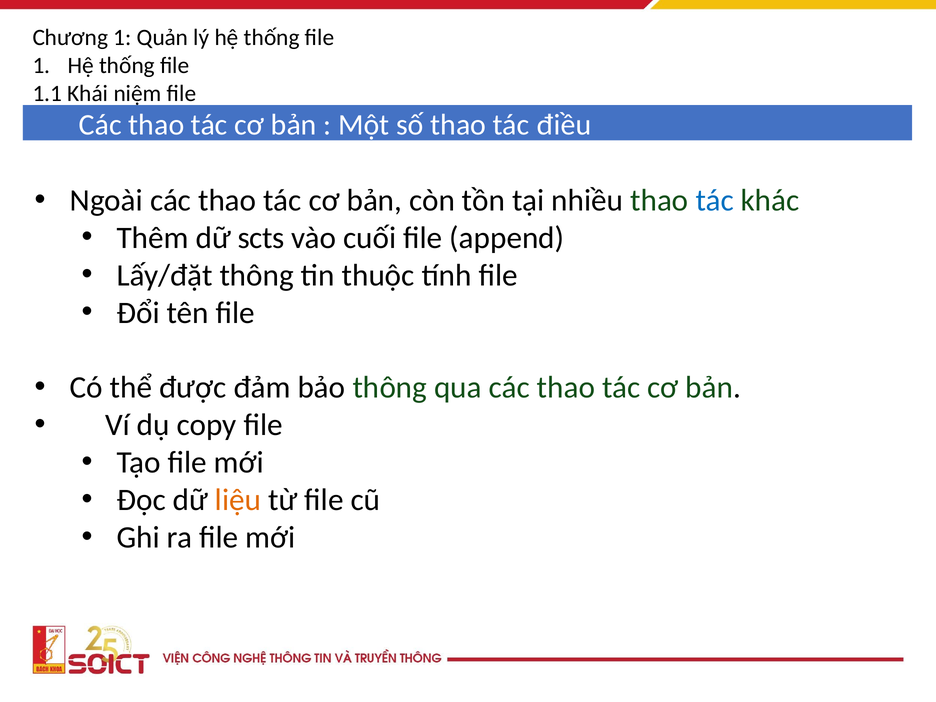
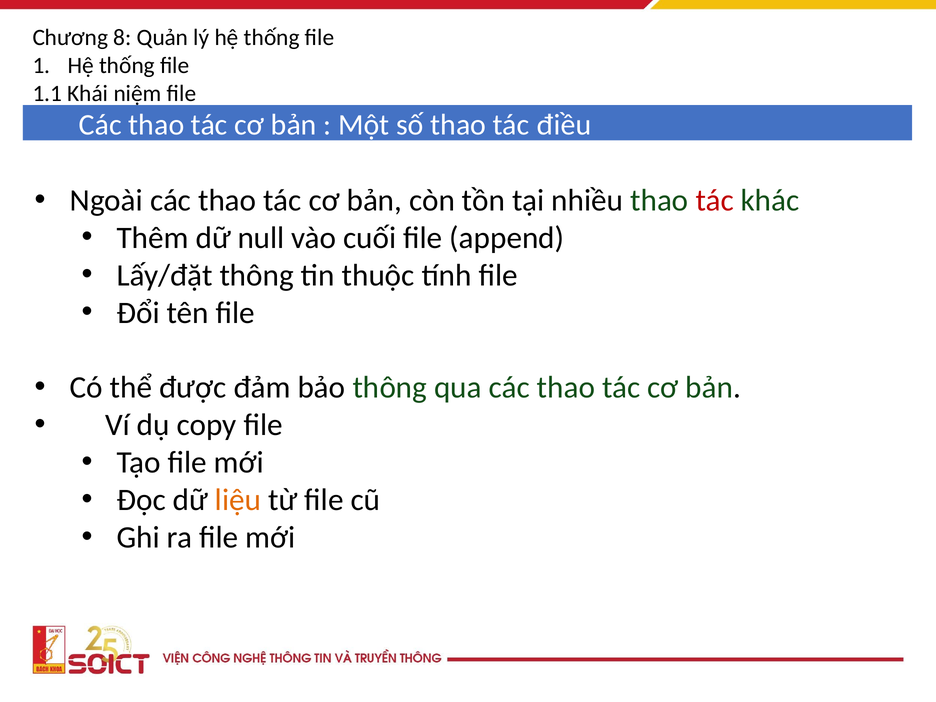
Chương 1: 1 -> 8
tác at (715, 200) colour: blue -> red
scts: scts -> null
